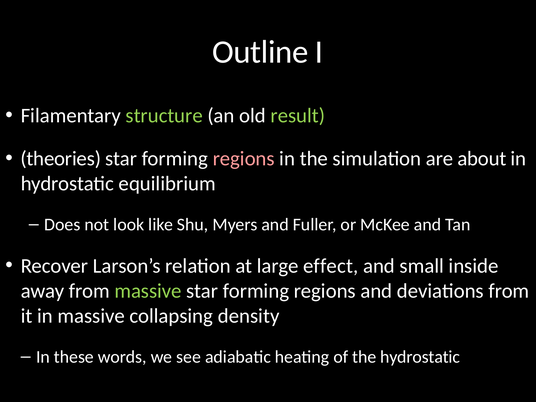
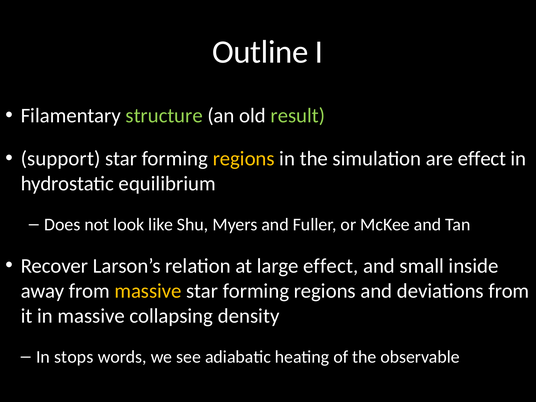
theories: theories -> support
regions at (244, 159) colour: pink -> yellow
are about: about -> effect
massive at (148, 291) colour: light green -> yellow
these: these -> stops
the hydrostatic: hydrostatic -> observable
